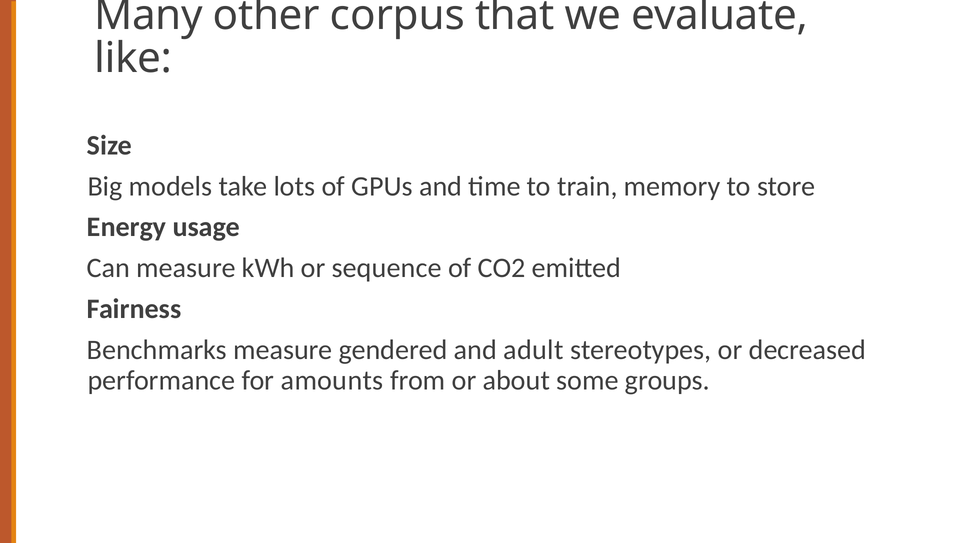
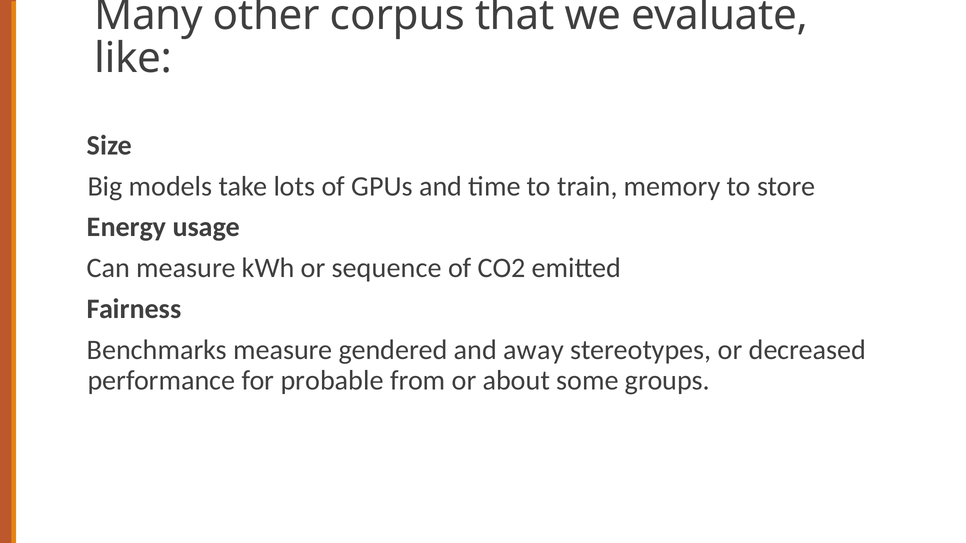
adult: adult -> away
amounts: amounts -> probable
